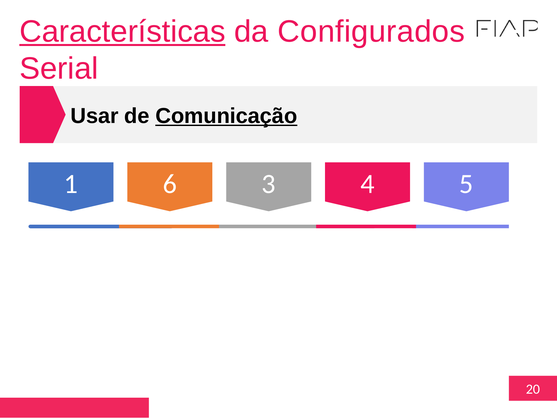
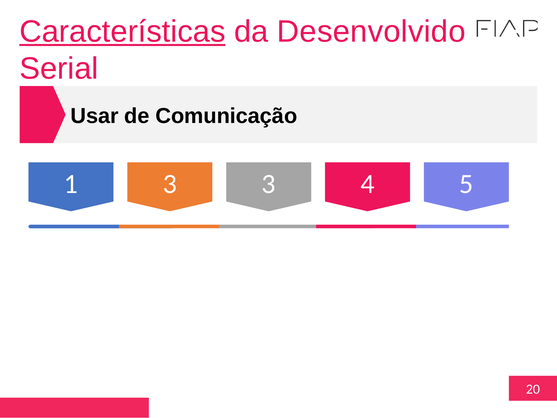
Configurados: Configurados -> Desenvolvido
Comunicação underline: present -> none
1 6: 6 -> 3
